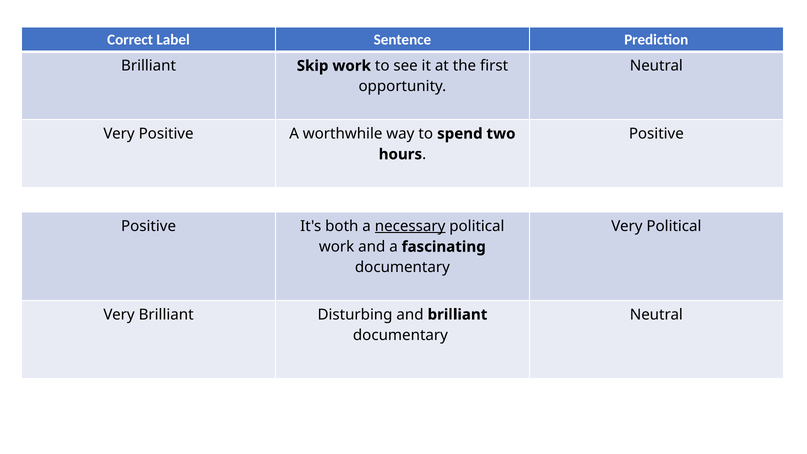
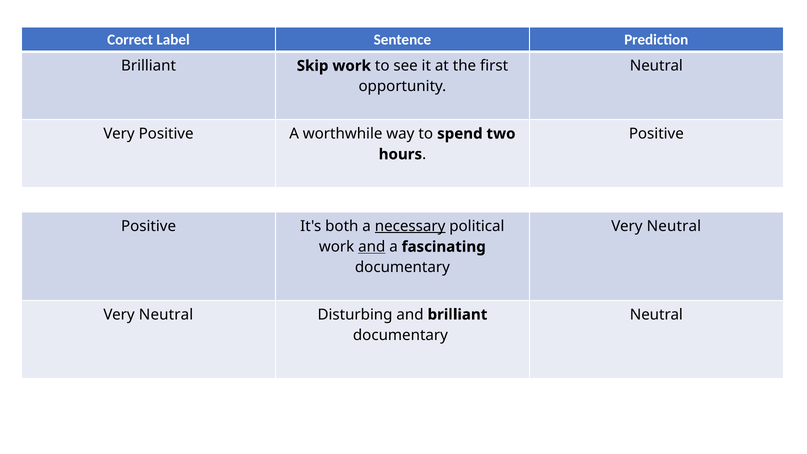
Political at (674, 226): Political -> Neutral
and at (372, 247) underline: none -> present
Brilliant at (166, 315): Brilliant -> Neutral
